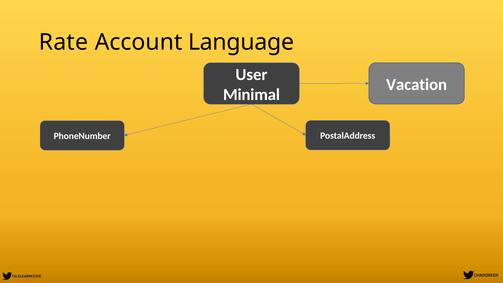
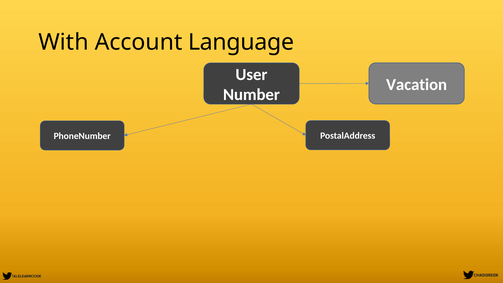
Rate: Rate -> With
Minimal: Minimal -> Number
